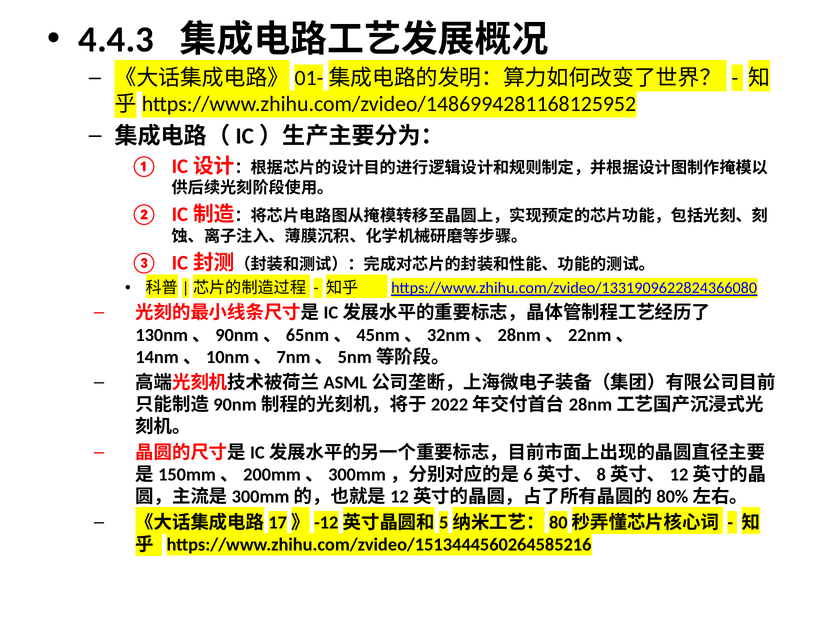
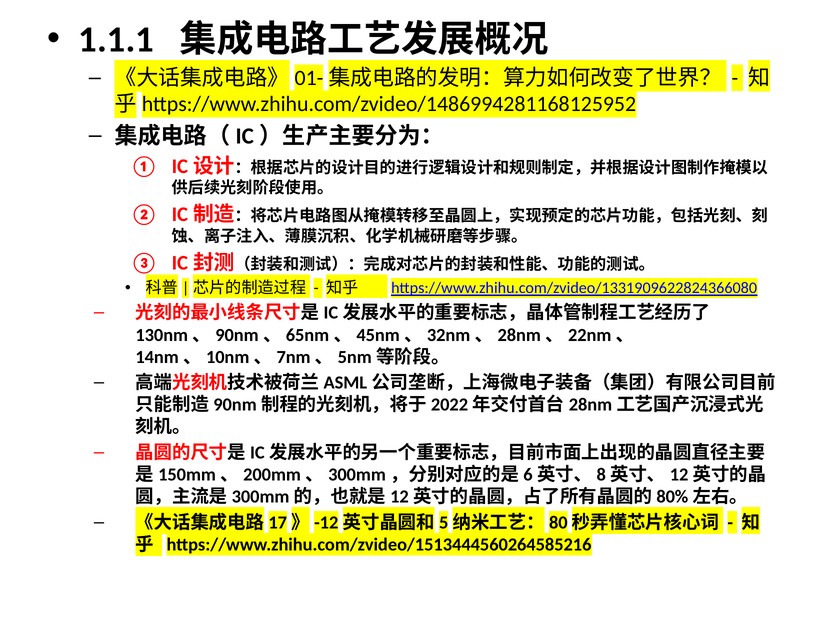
4.4.3: 4.4.3 -> 1.1.1
